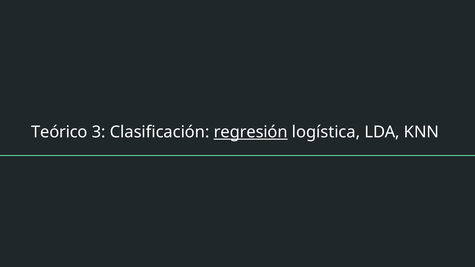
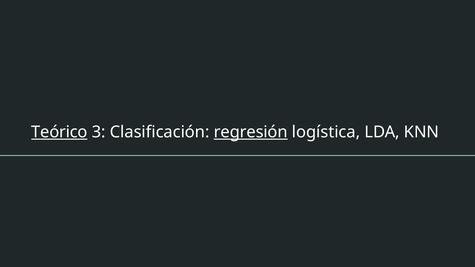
Teórico underline: none -> present
